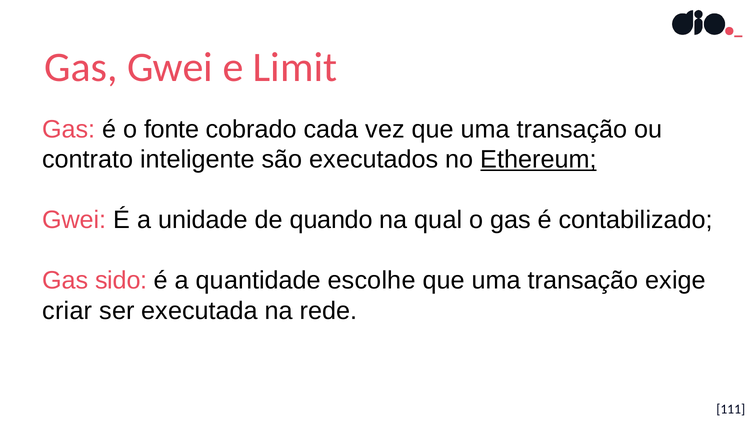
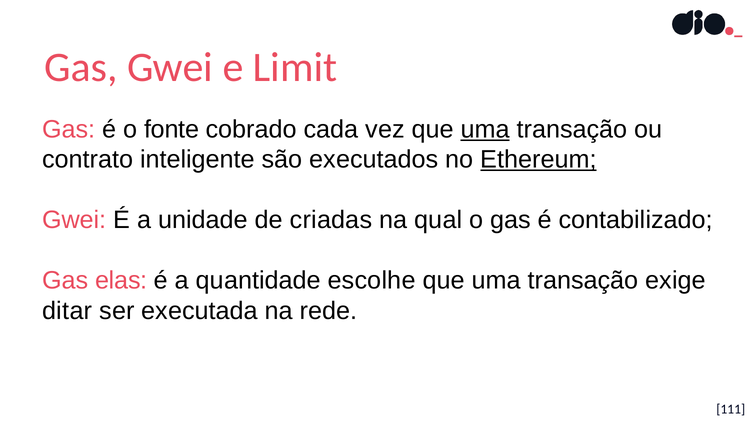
uma at (485, 129) underline: none -> present
quando: quando -> criadas
sido: sido -> elas
criar: criar -> ditar
